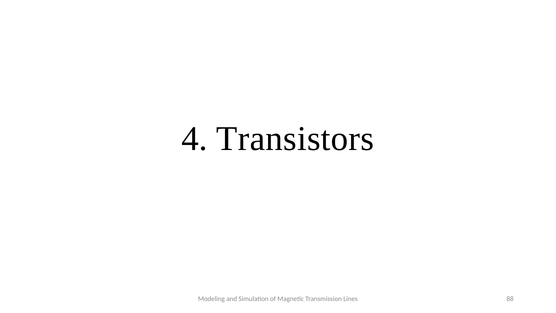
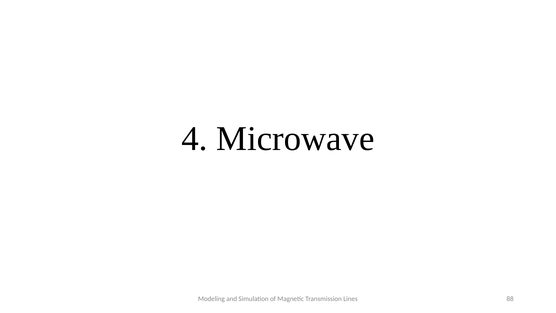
Transistors: Transistors -> Microwave
